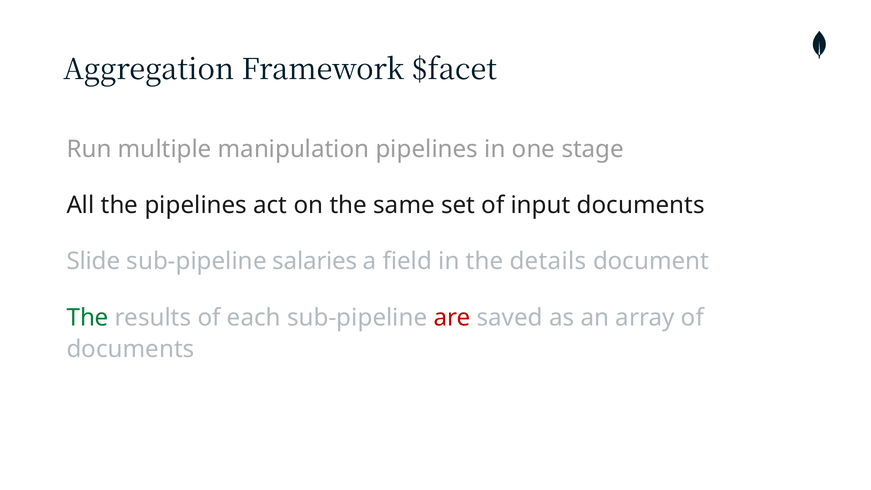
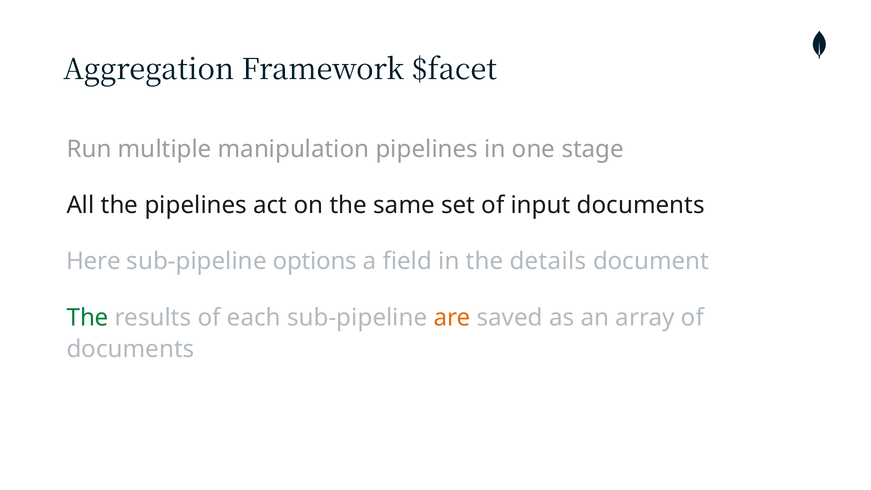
Slide: Slide -> Here
salaries: salaries -> options
are colour: red -> orange
